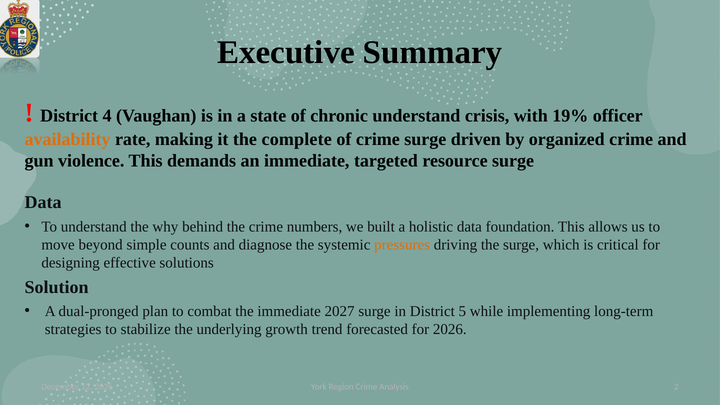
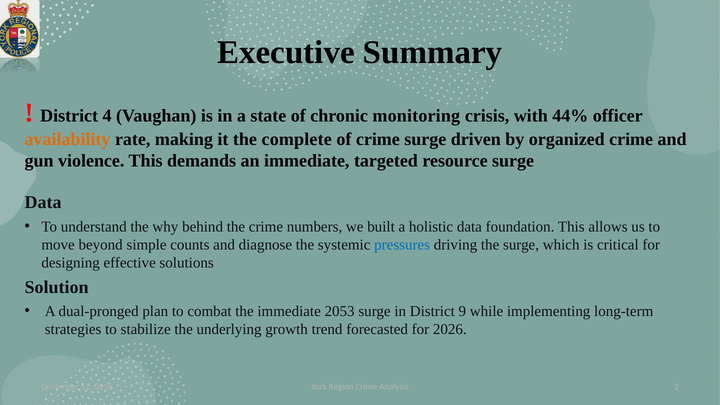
chronic understand: understand -> monitoring
19%: 19% -> 44%
pressures colour: orange -> blue
2027: 2027 -> 2053
5: 5 -> 9
